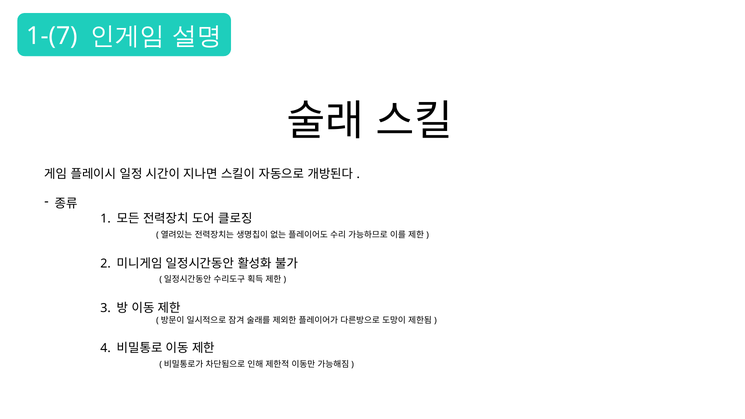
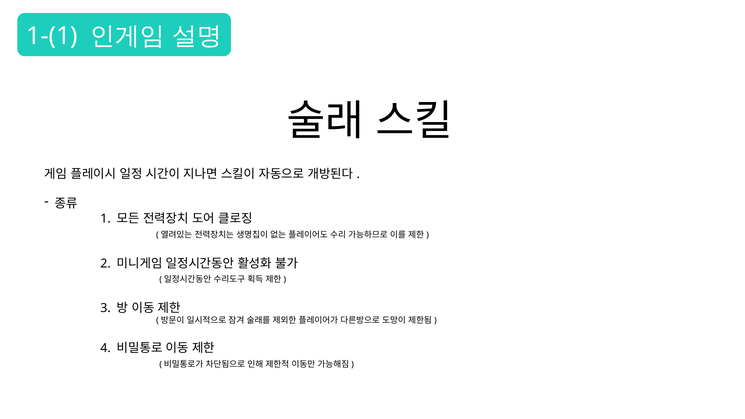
1-(7: 1-(7 -> 1-(1
